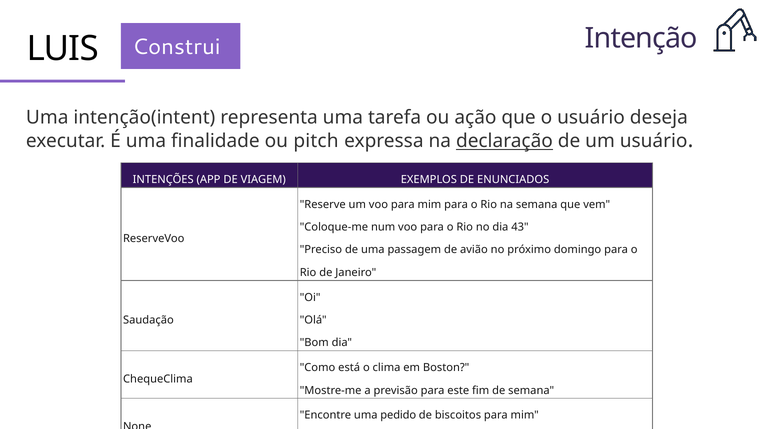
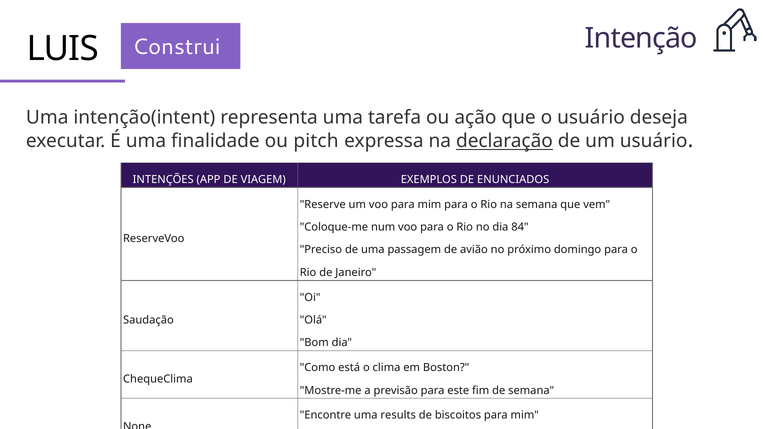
43: 43 -> 84
pedido: pedido -> results
